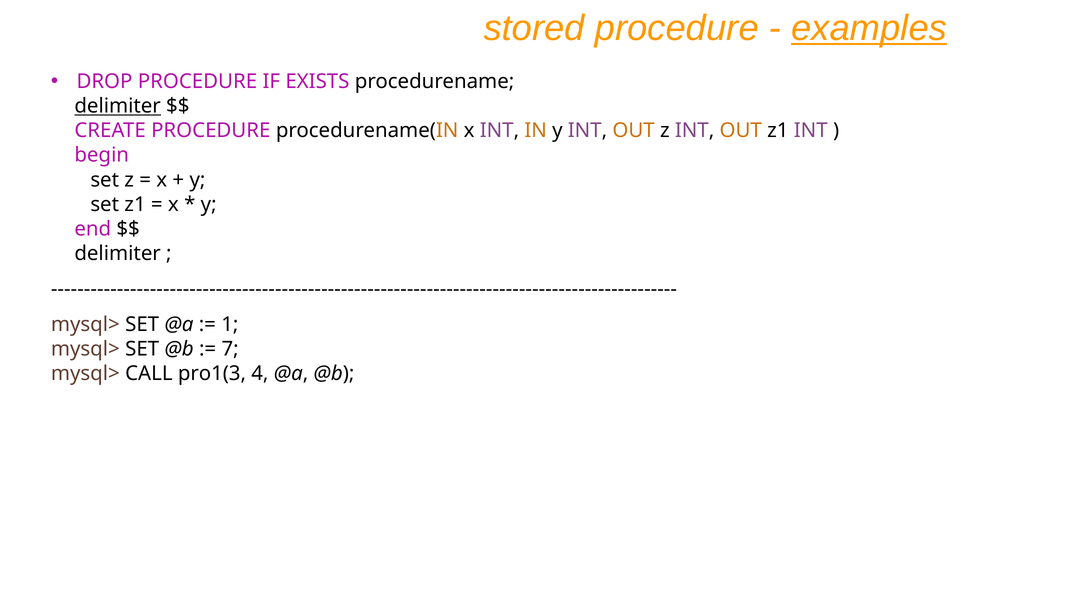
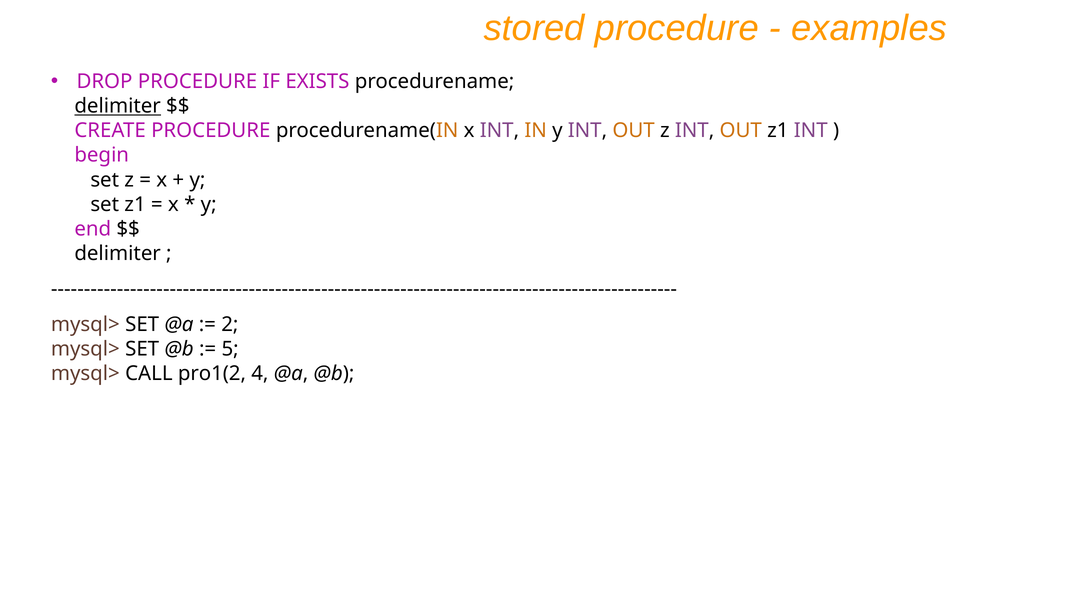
examples underline: present -> none
1: 1 -> 2
7: 7 -> 5
pro1(3: pro1(3 -> pro1(2
